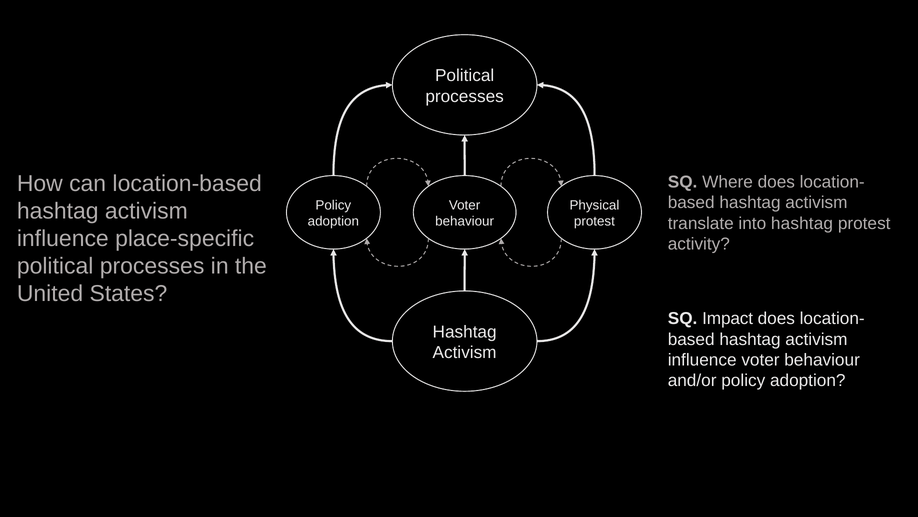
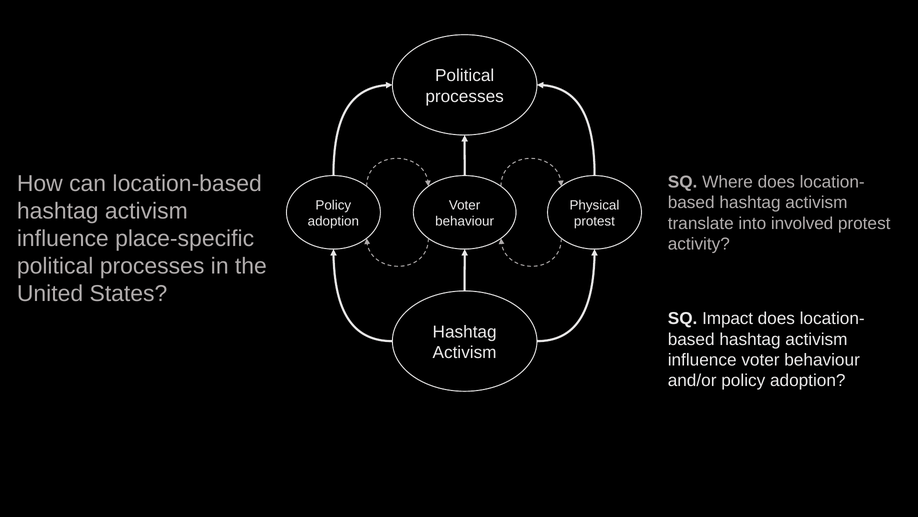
into hashtag: hashtag -> involved
